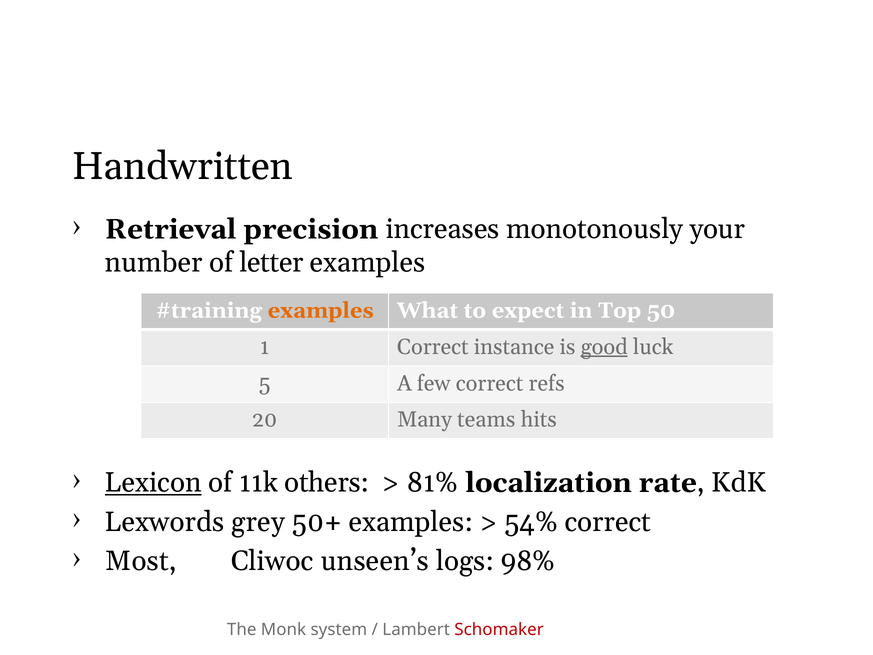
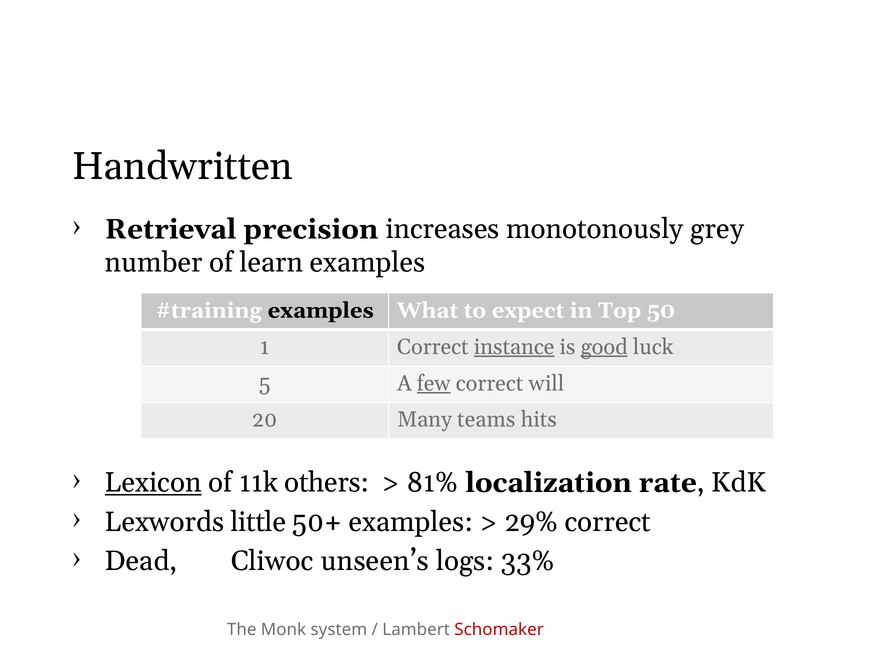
your: your -> grey
letter: letter -> learn
examples at (321, 310) colour: orange -> black
instance underline: none -> present
few underline: none -> present
refs: refs -> will
grey: grey -> little
54%: 54% -> 29%
Most: Most -> Dead
98%: 98% -> 33%
